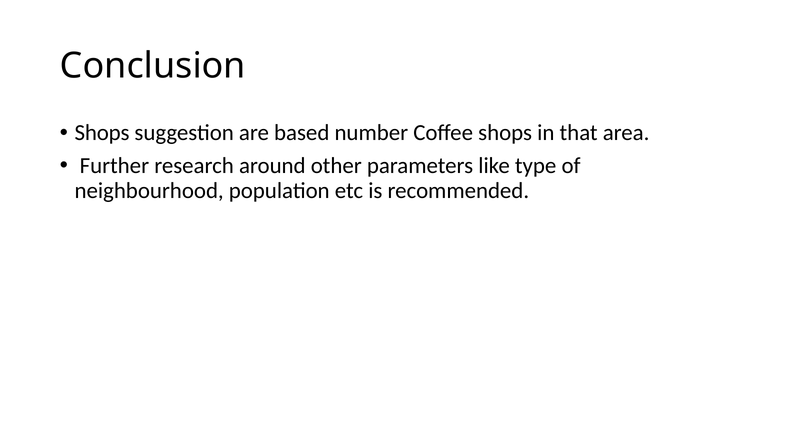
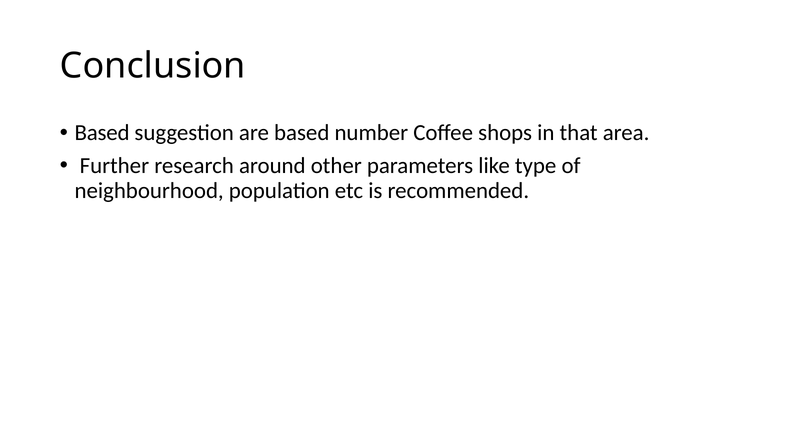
Shops at (102, 133): Shops -> Based
